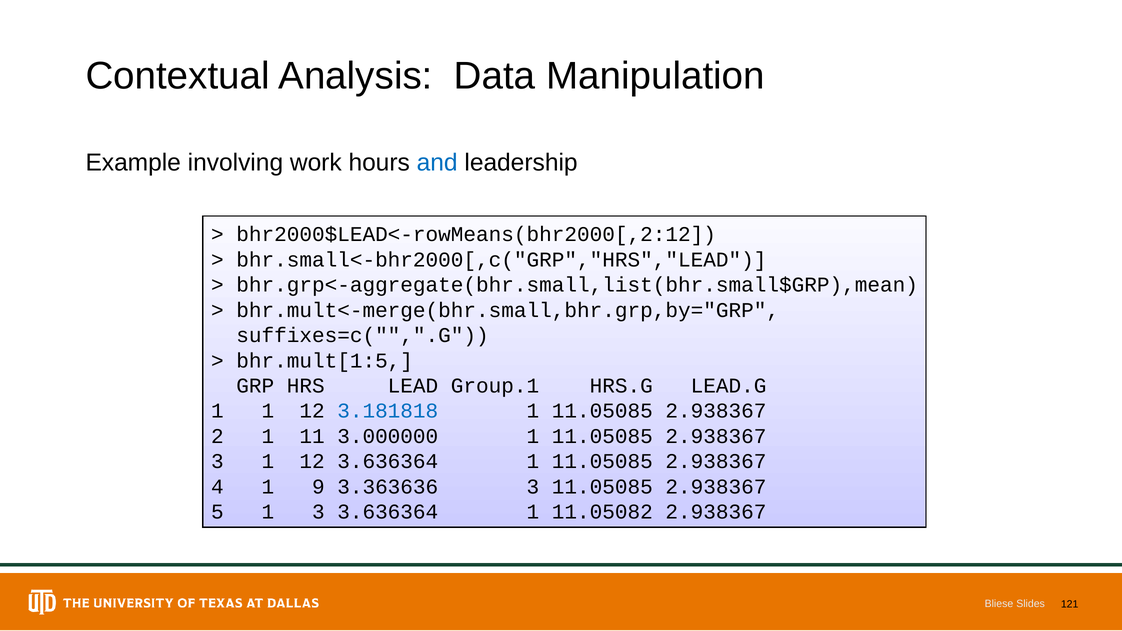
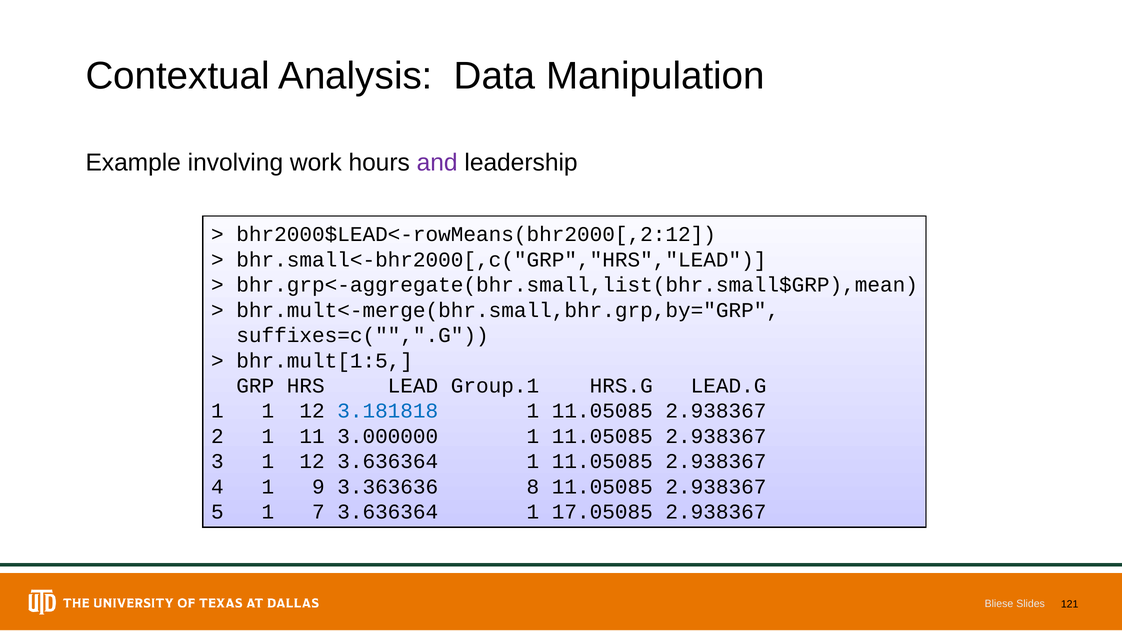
and colour: blue -> purple
3.363636 3: 3 -> 8
1 3: 3 -> 7
11.05082: 11.05082 -> 17.05085
